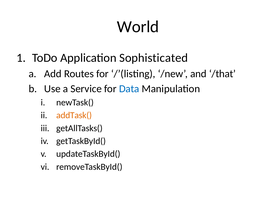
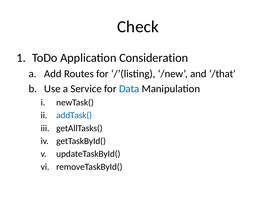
World: World -> Check
Sophisticated: Sophisticated -> Consideration
addTask( colour: orange -> blue
